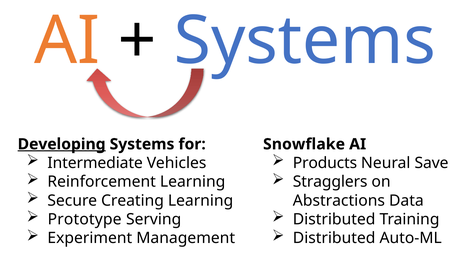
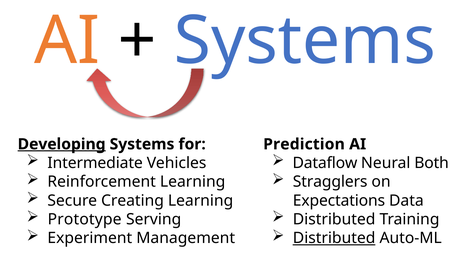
Snowflake: Snowflake -> Prediction
Products: Products -> Dataflow
Save: Save -> Both
Abstractions: Abstractions -> Expectations
Distributed at (334, 238) underline: none -> present
